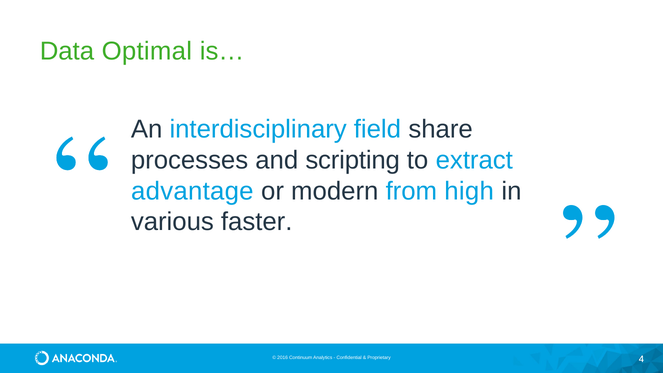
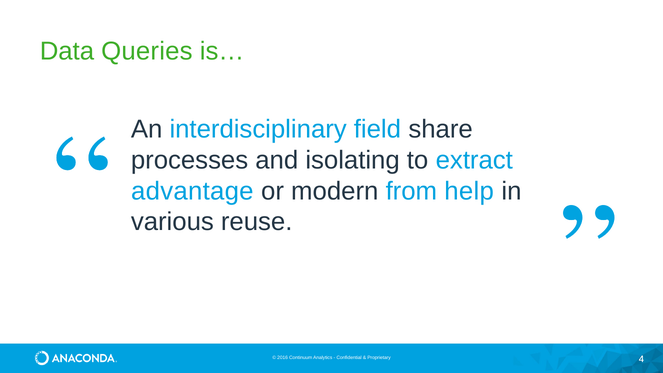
Optimal: Optimal -> Queries
scripting: scripting -> isolating
high: high -> help
faster: faster -> reuse
